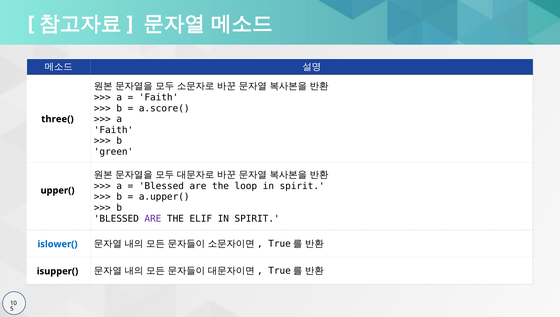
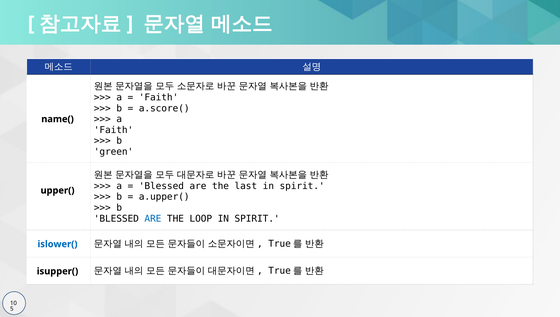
three(: three( -> name(
loop: loop -> last
ARE at (153, 218) colour: purple -> blue
ELIF: ELIF -> LOOP
